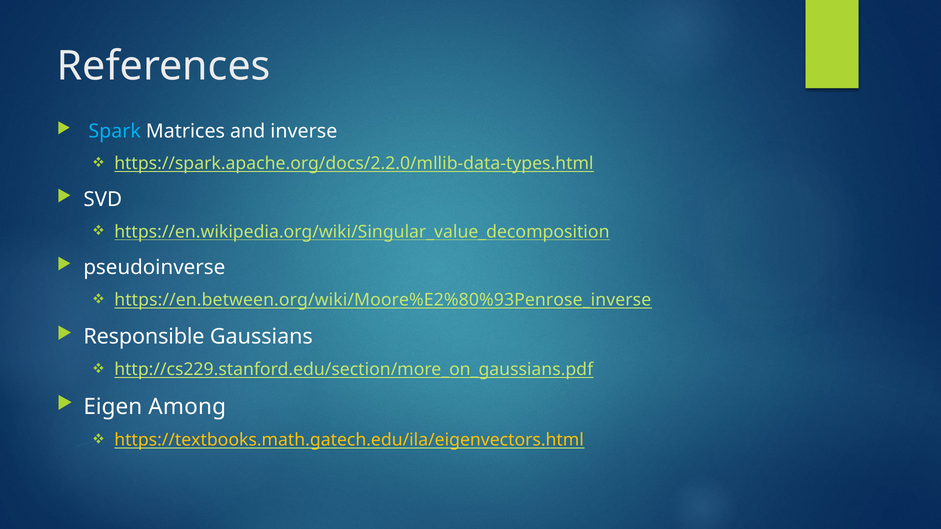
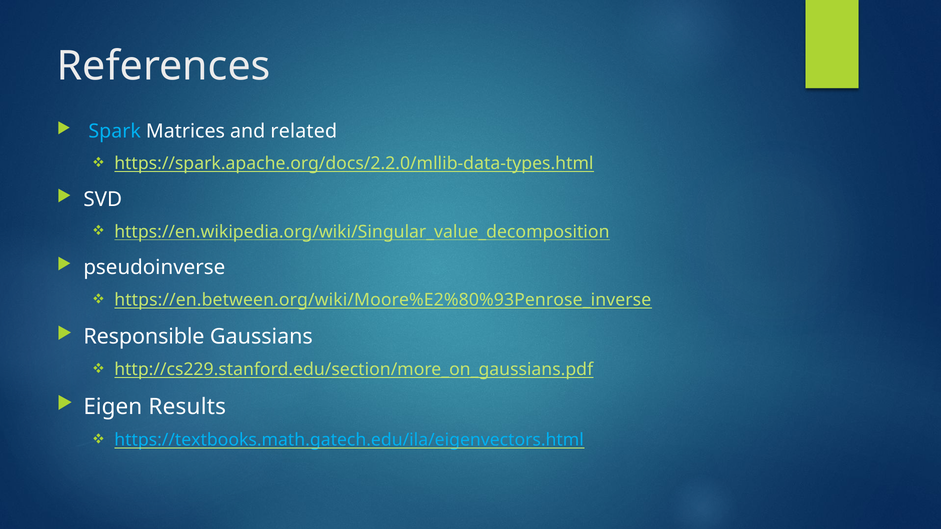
inverse: inverse -> related
Among: Among -> Results
https://textbooks.math.gatech.edu/ila/eigenvectors.html colour: yellow -> light blue
